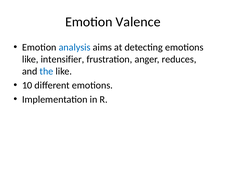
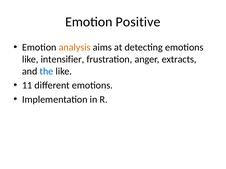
Valence: Valence -> Positive
analysis colour: blue -> orange
reduces: reduces -> extracts
10: 10 -> 11
